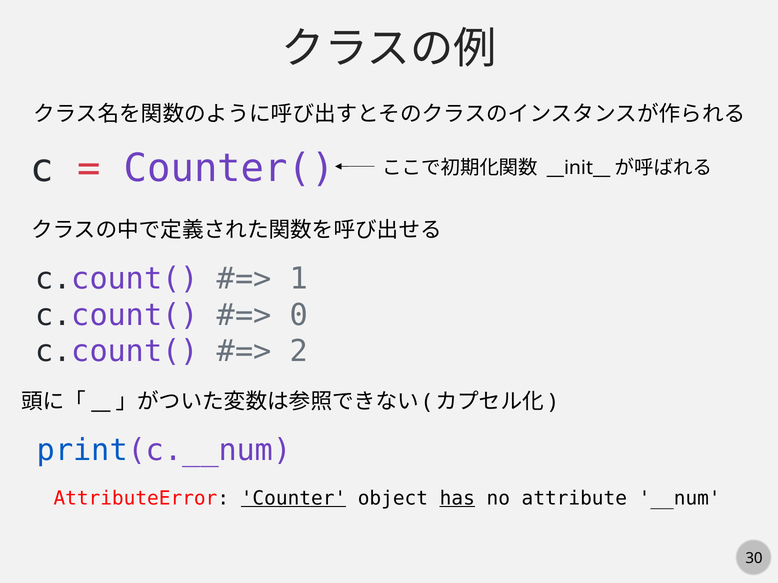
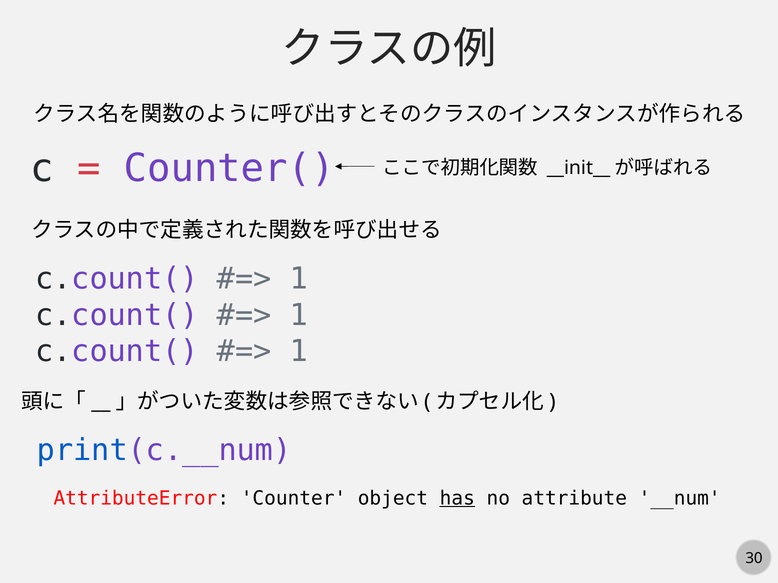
0 at (299, 315): 0 -> 1
2 at (299, 352): 2 -> 1
Counter underline: present -> none
